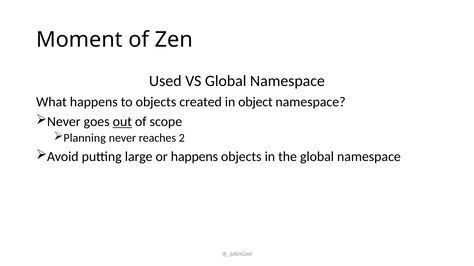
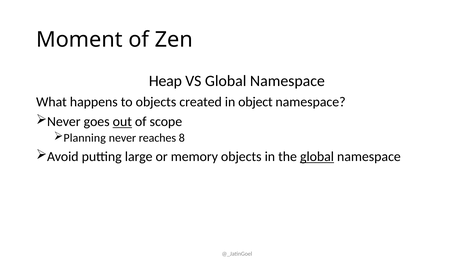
Used: Used -> Heap
2: 2 -> 8
or happens: happens -> memory
global at (317, 157) underline: none -> present
